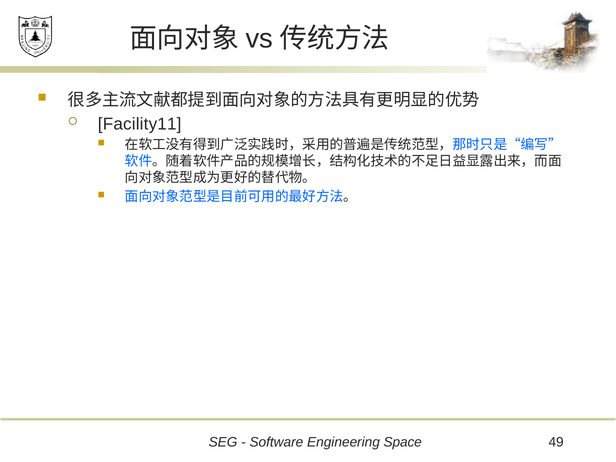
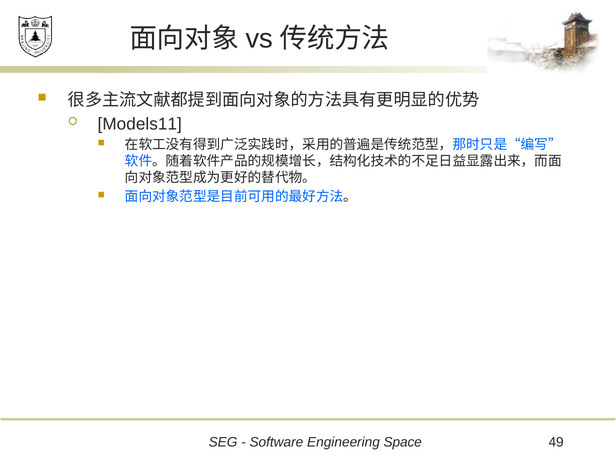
Facility11: Facility11 -> Models11
